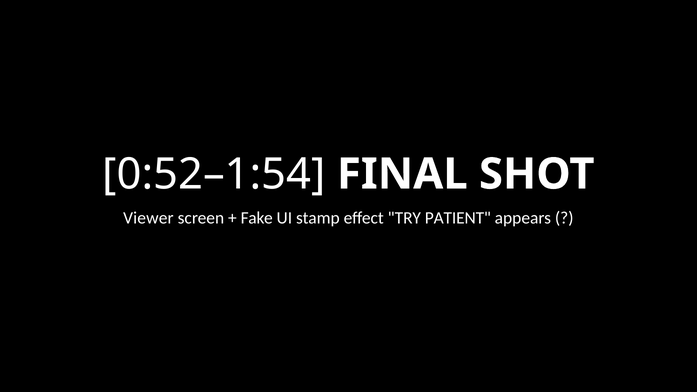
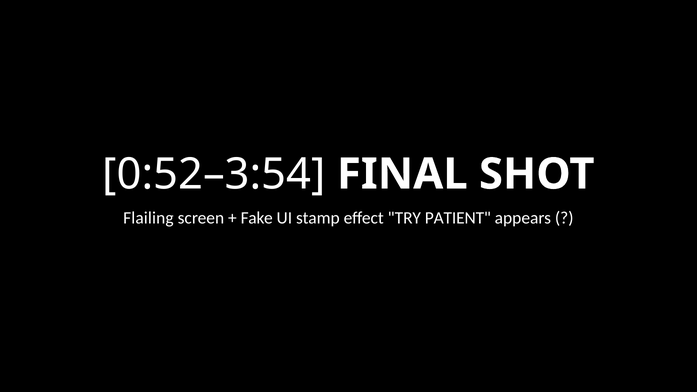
0:52–1:54: 0:52–1:54 -> 0:52–3:54
Viewer: Viewer -> Flailing
